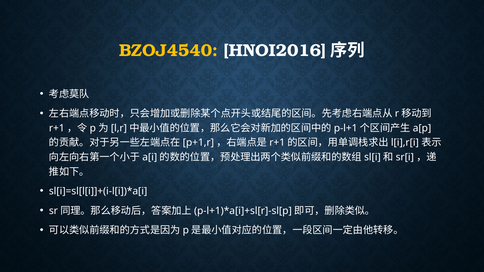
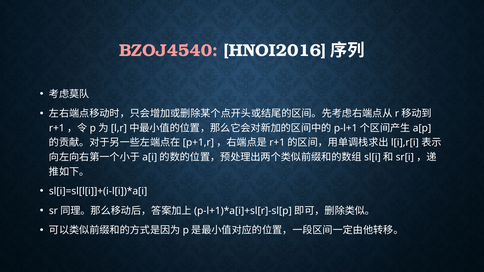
BZOJ4540 colour: yellow -> pink
